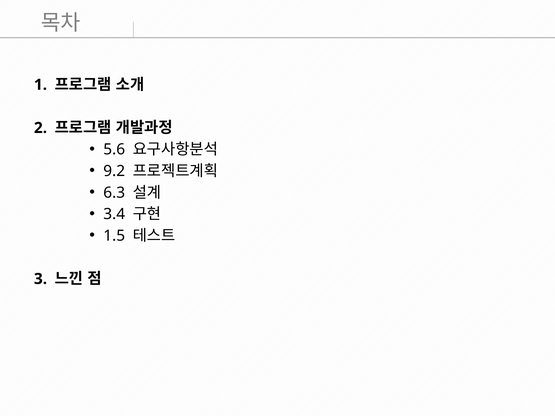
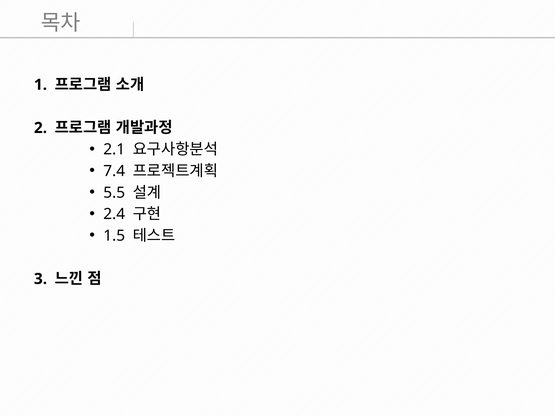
5.6: 5.6 -> 2.1
9.2: 9.2 -> 7.4
6.3: 6.3 -> 5.5
3.4: 3.4 -> 2.4
